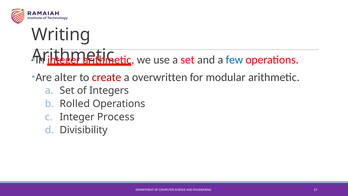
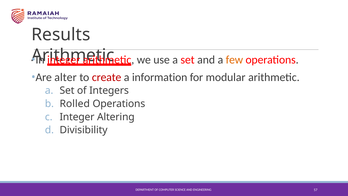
Writing: Writing -> Results
few colour: blue -> orange
overwritten: overwritten -> information
Process: Process -> Altering
